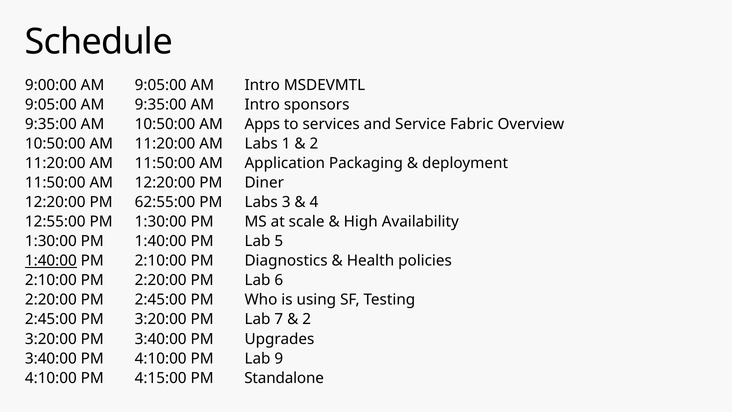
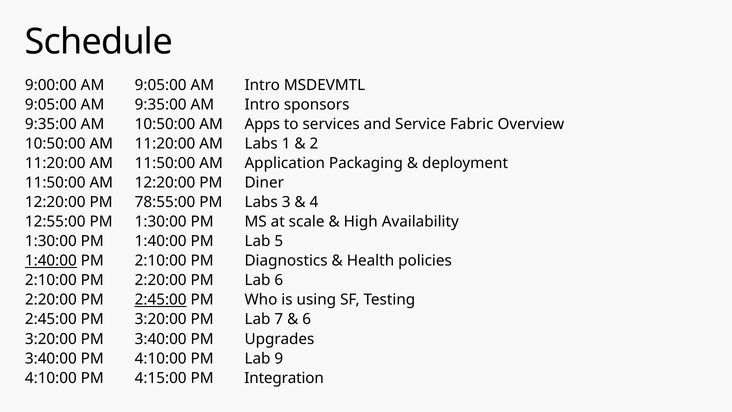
62:55:00: 62:55:00 -> 78:55:00
2:45:00 at (161, 300) underline: none -> present
2 at (307, 319): 2 -> 6
Standalone: Standalone -> Integration
